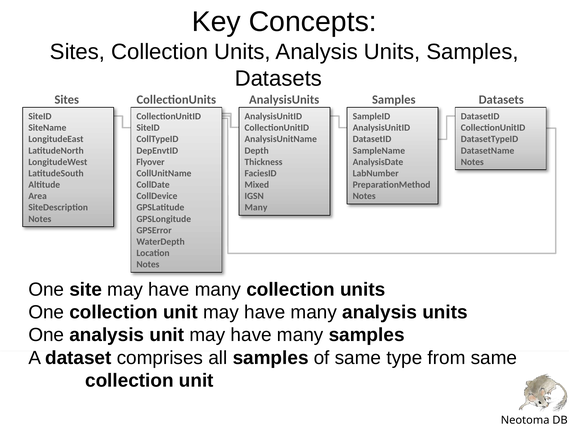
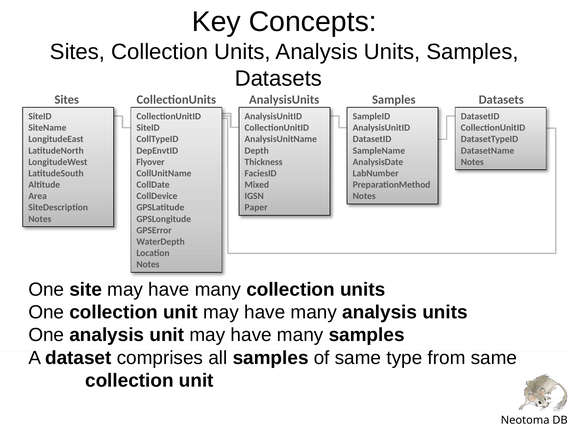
Many at (256, 207): Many -> Paper
